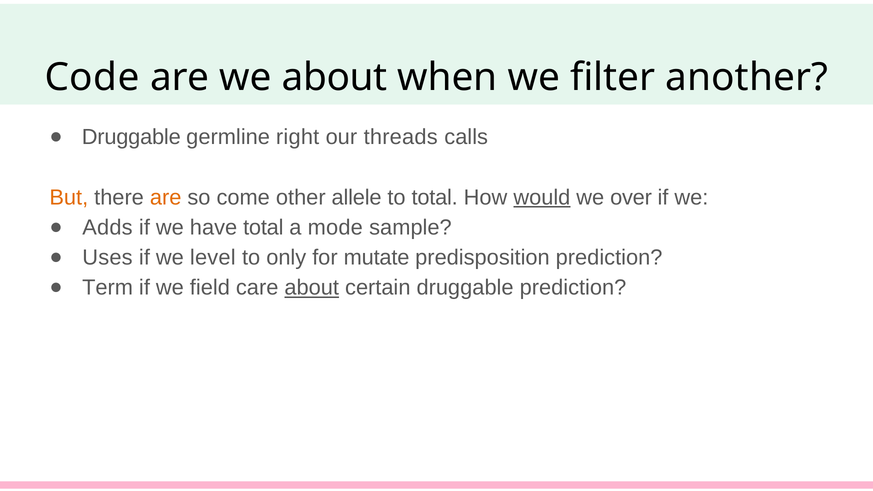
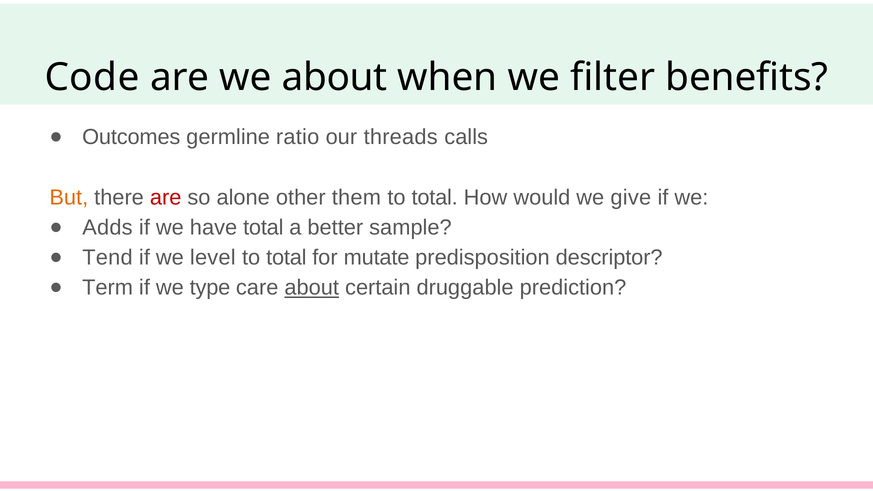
another: another -> benefits
Druggable at (131, 137): Druggable -> Outcomes
right: right -> ratio
are at (166, 198) colour: orange -> red
come: come -> alone
allele: allele -> them
would underline: present -> none
over: over -> give
mode: mode -> better
Uses: Uses -> Tend
only at (286, 258): only -> total
predisposition prediction: prediction -> descriptor
field: field -> type
